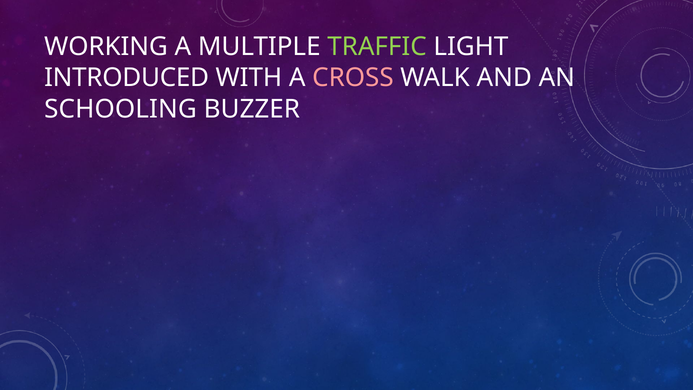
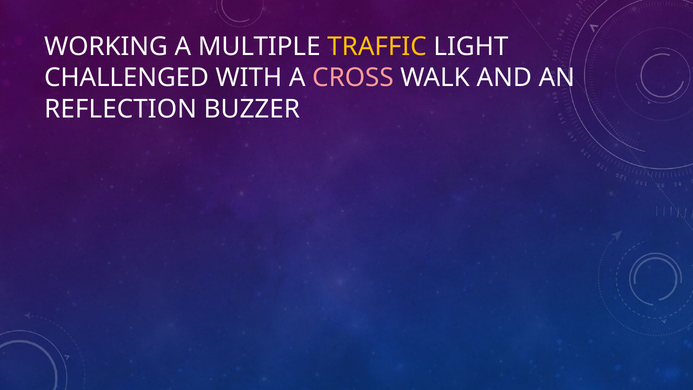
TRAFFIC colour: light green -> yellow
INTRODUCED: INTRODUCED -> CHALLENGED
SCHOOLING: SCHOOLING -> REFLECTION
